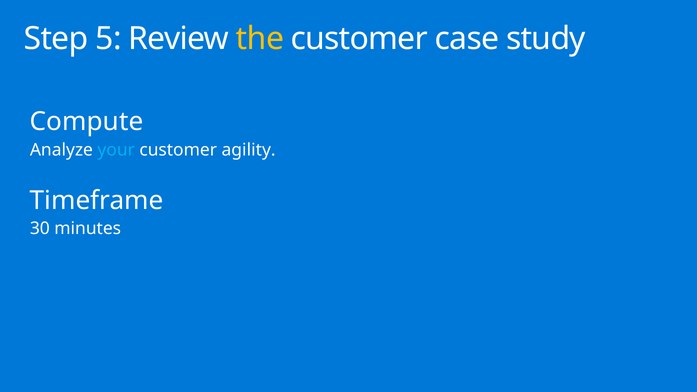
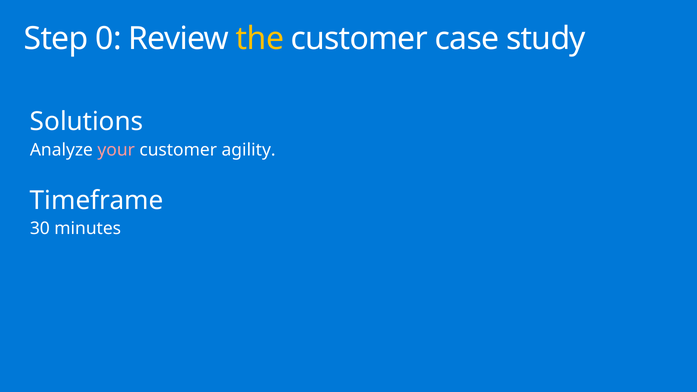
5: 5 -> 0
Compute: Compute -> Solutions
your colour: light blue -> pink
